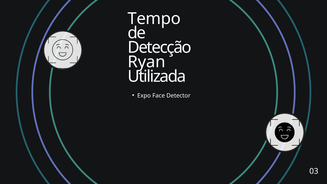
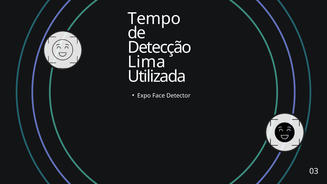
Ryan: Ryan -> Lima
